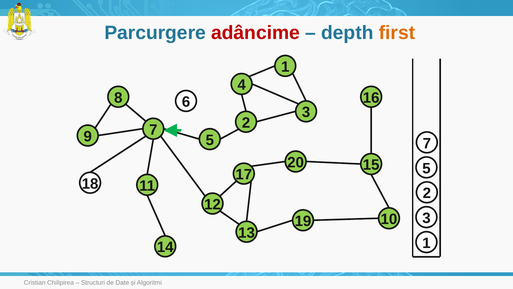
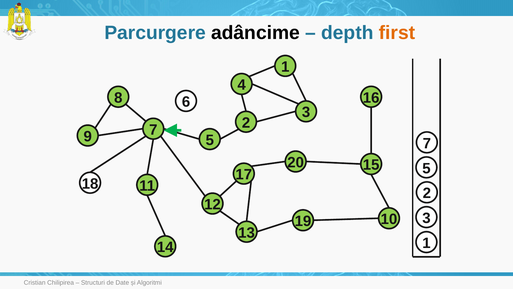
adâncime colour: red -> black
